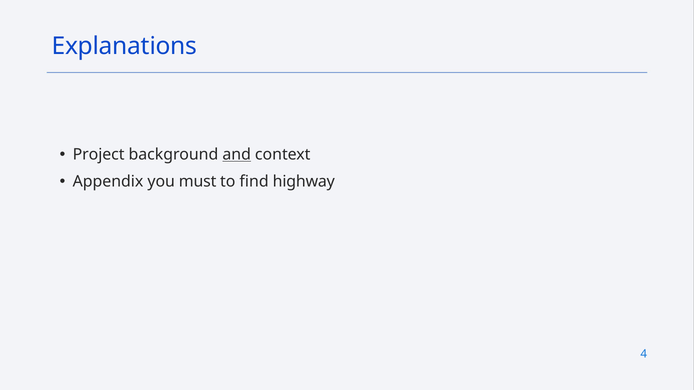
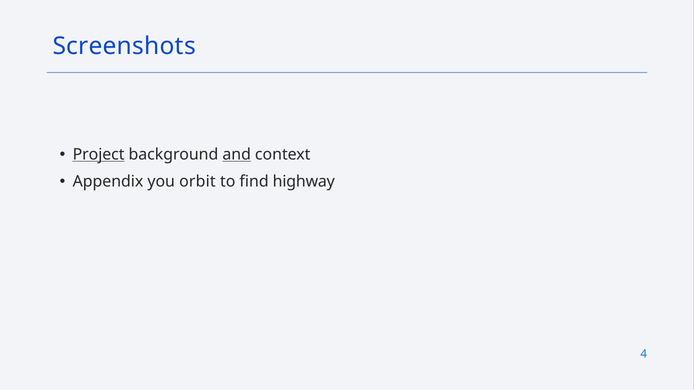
Explanations: Explanations -> Screenshots
Project underline: none -> present
must: must -> orbit
